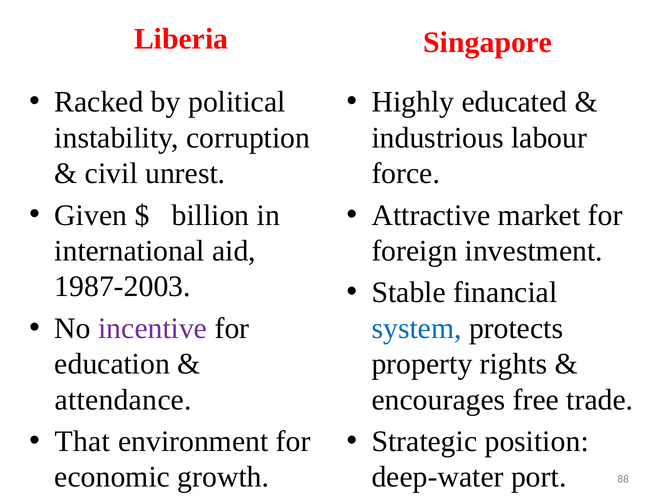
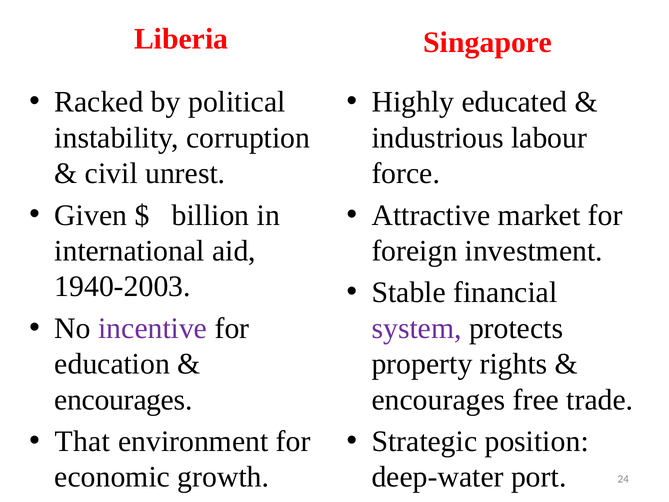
1987-2003: 1987-2003 -> 1940-2003
system colour: blue -> purple
attendance at (123, 400): attendance -> encourages
88: 88 -> 24
